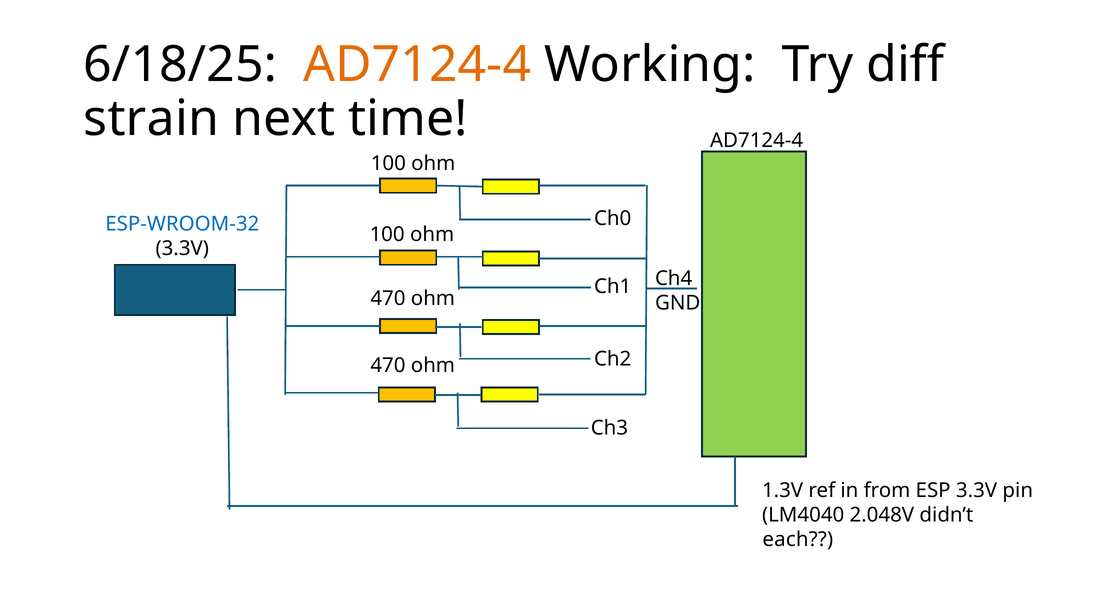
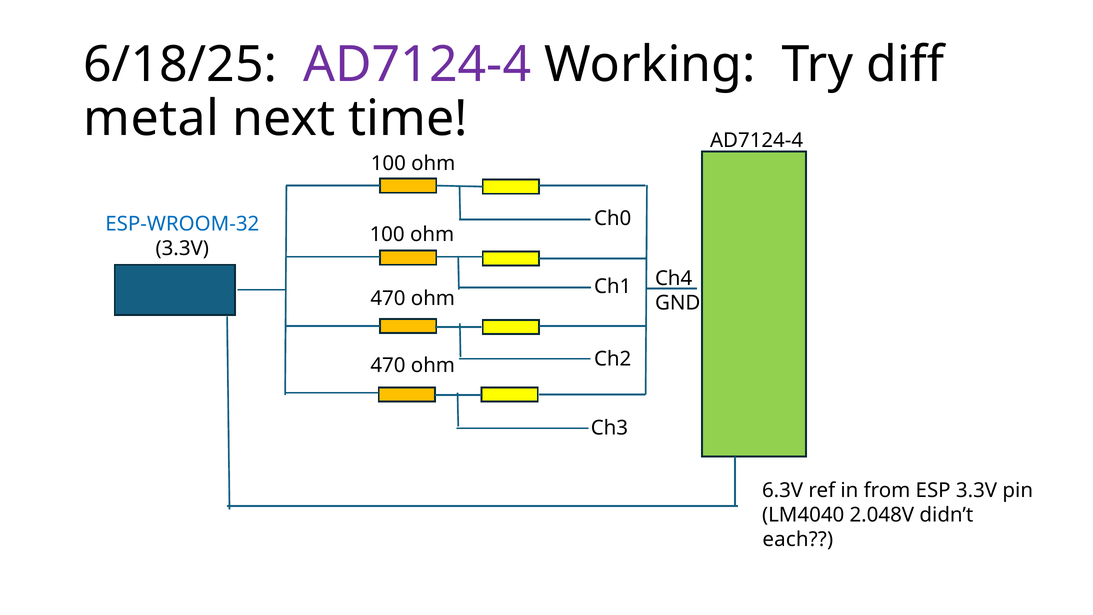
AD7124-4 at (417, 65) colour: orange -> purple
strain: strain -> metal
1.3V: 1.3V -> 6.3V
